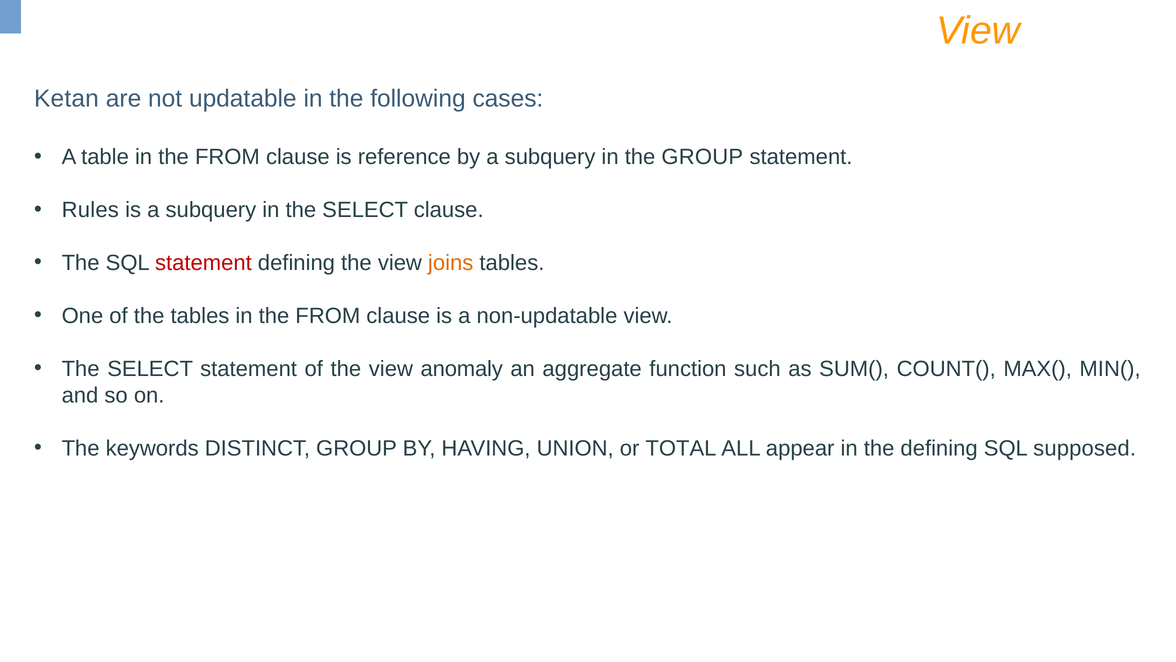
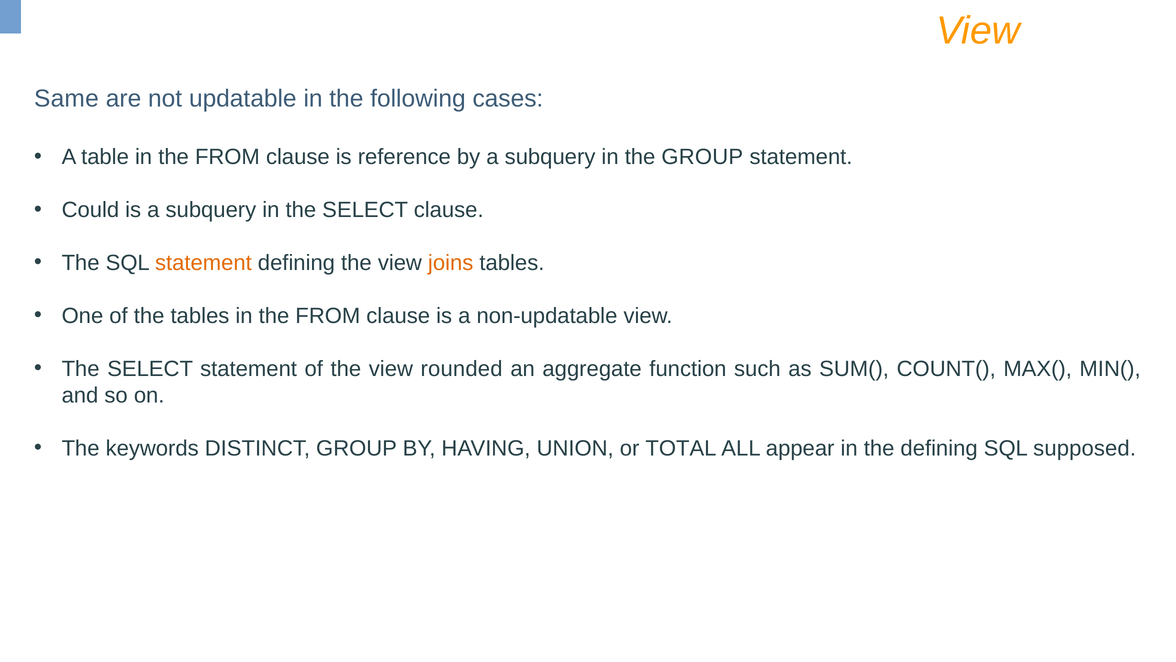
Ketan: Ketan -> Same
Rules: Rules -> Could
statement at (203, 263) colour: red -> orange
anomaly: anomaly -> rounded
